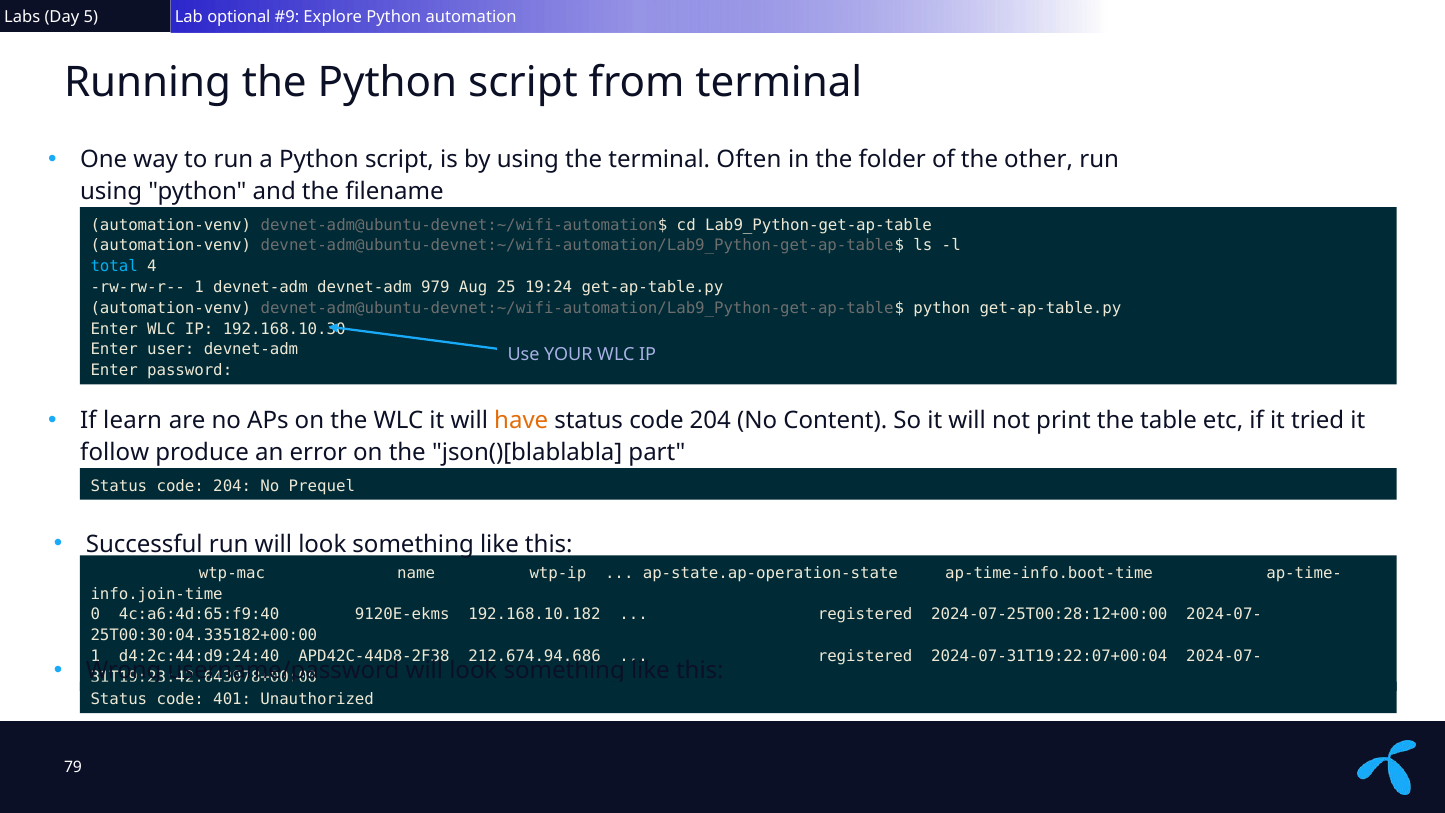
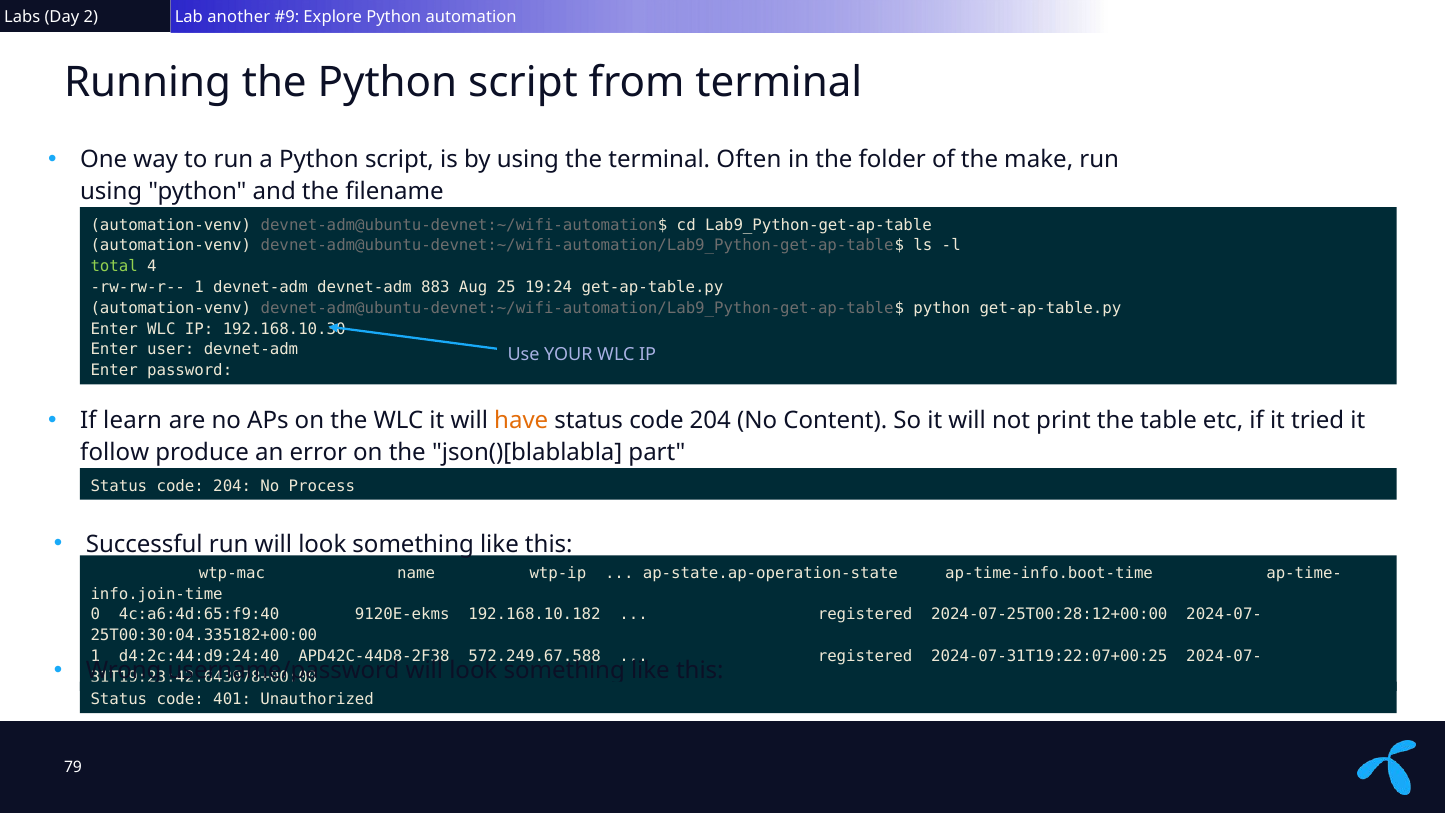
5: 5 -> 2
optional: optional -> another
other: other -> make
total colour: light blue -> light green
979: 979 -> 883
Prequel: Prequel -> Process
212.674.94.686: 212.674.94.686 -> 572.249.67.588
2024-07-31T19:22:07+00:04: 2024-07-31T19:22:07+00:04 -> 2024-07-31T19:22:07+00:25
